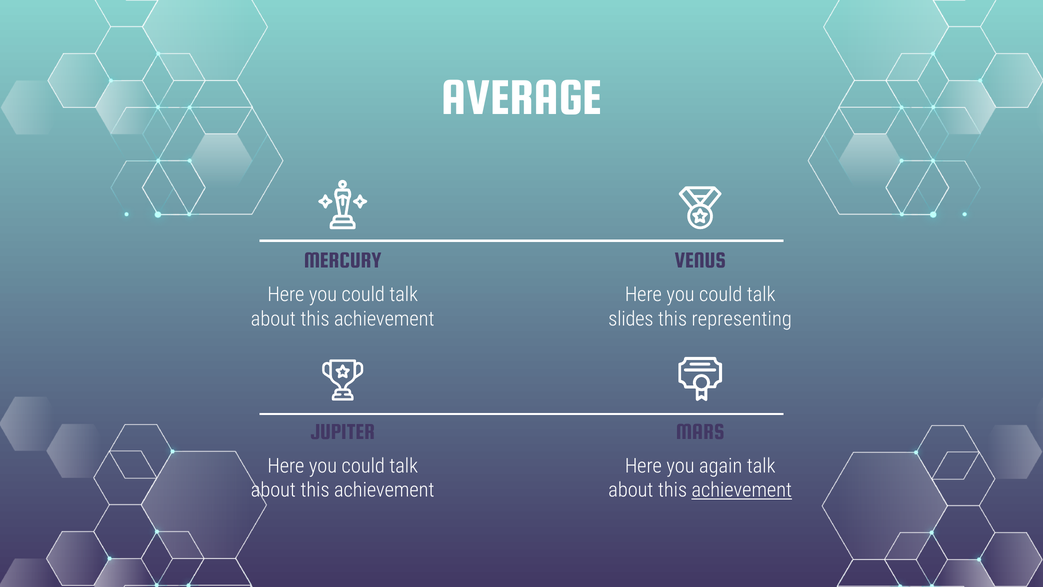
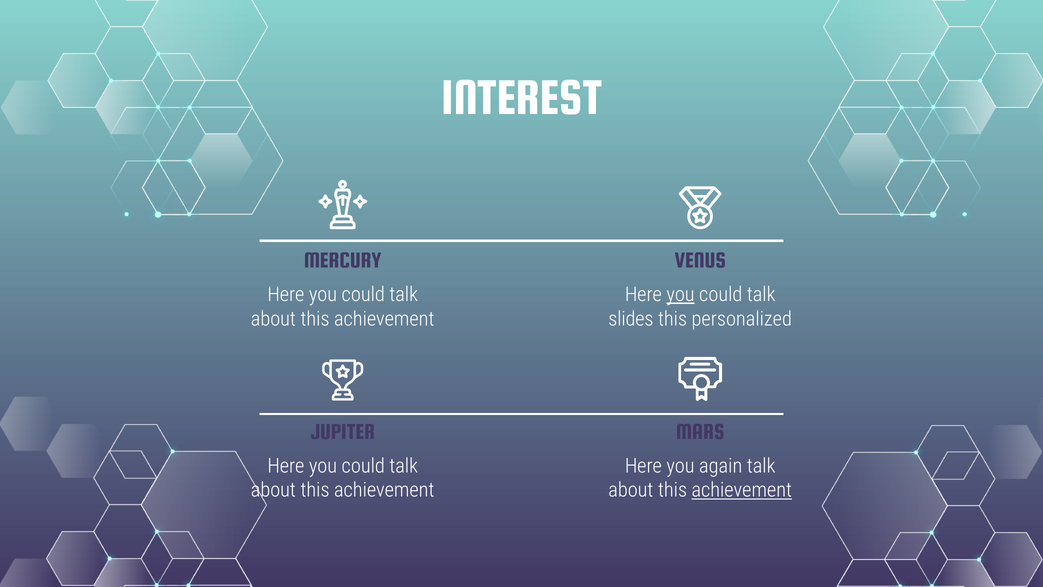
AVERAGE: AVERAGE -> INTEREST
you at (681, 294) underline: none -> present
representing: representing -> personalized
